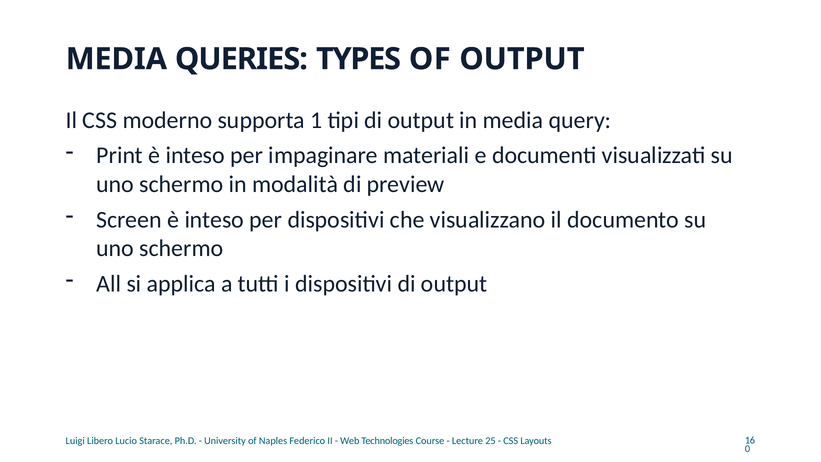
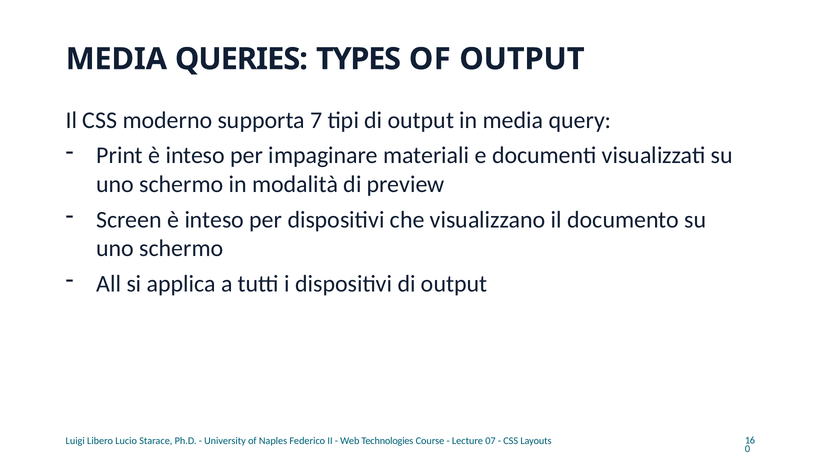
1: 1 -> 7
25: 25 -> 07
